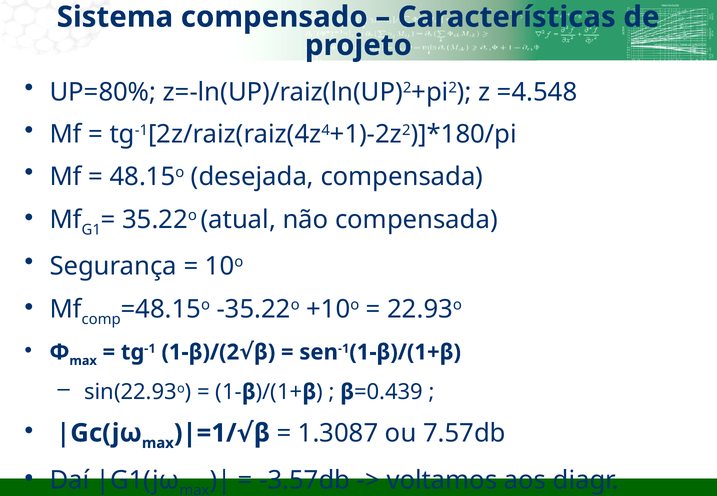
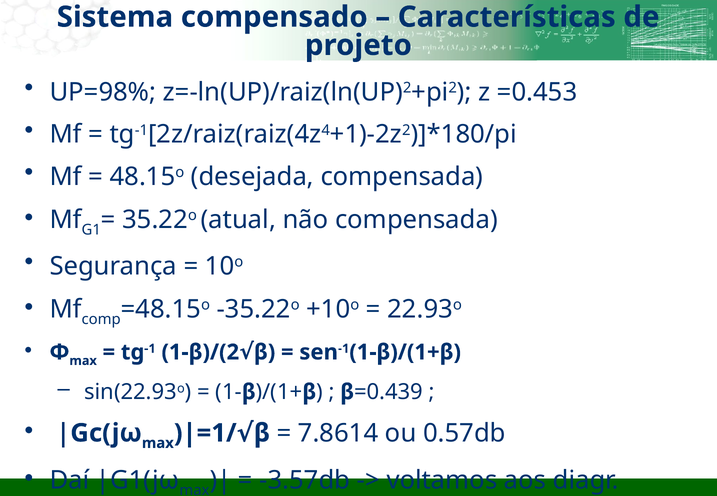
UP=80%: UP=80% -> UP=98%
=4.548: =4.548 -> =0.453
1.3087: 1.3087 -> 7.8614
7.57db: 7.57db -> 0.57db
